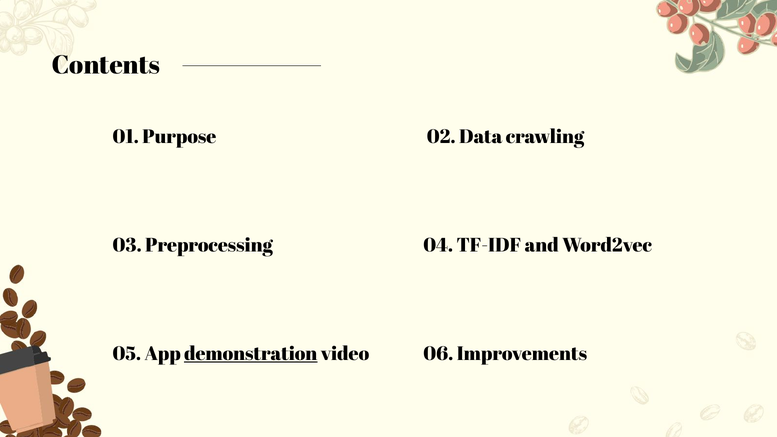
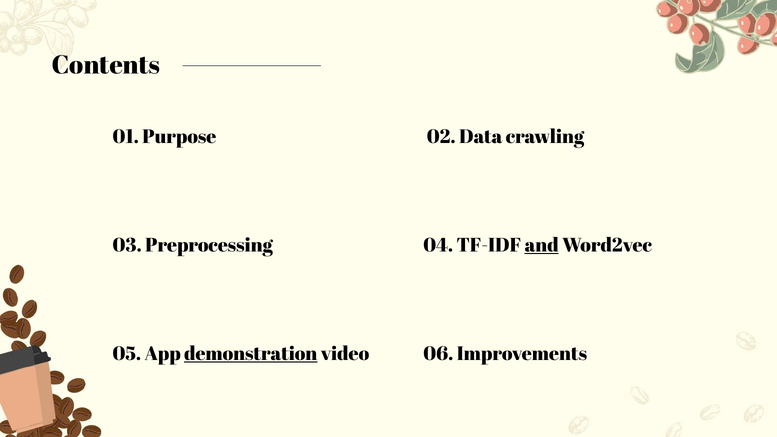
and underline: none -> present
